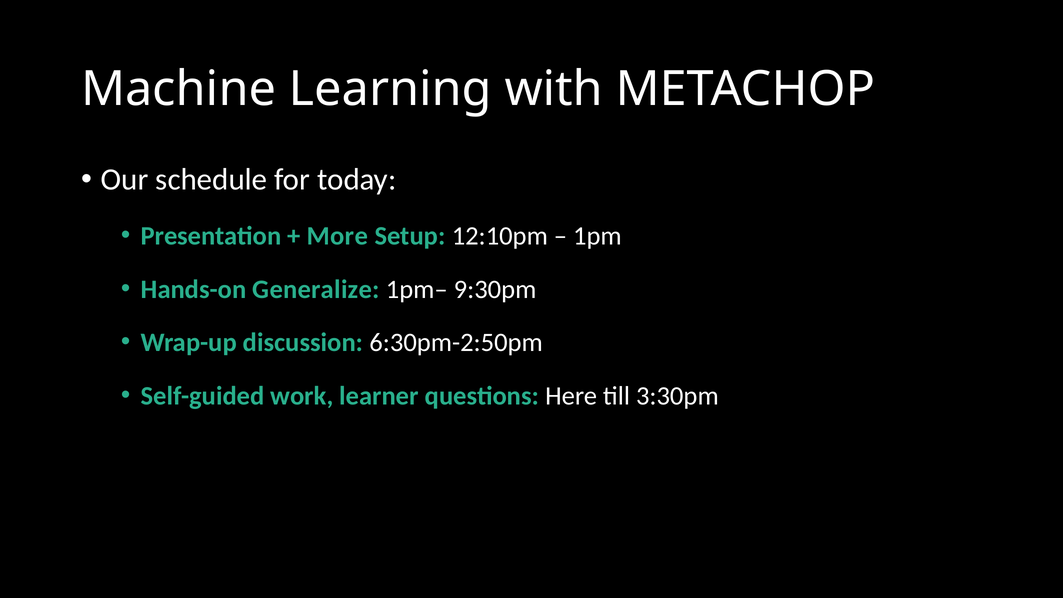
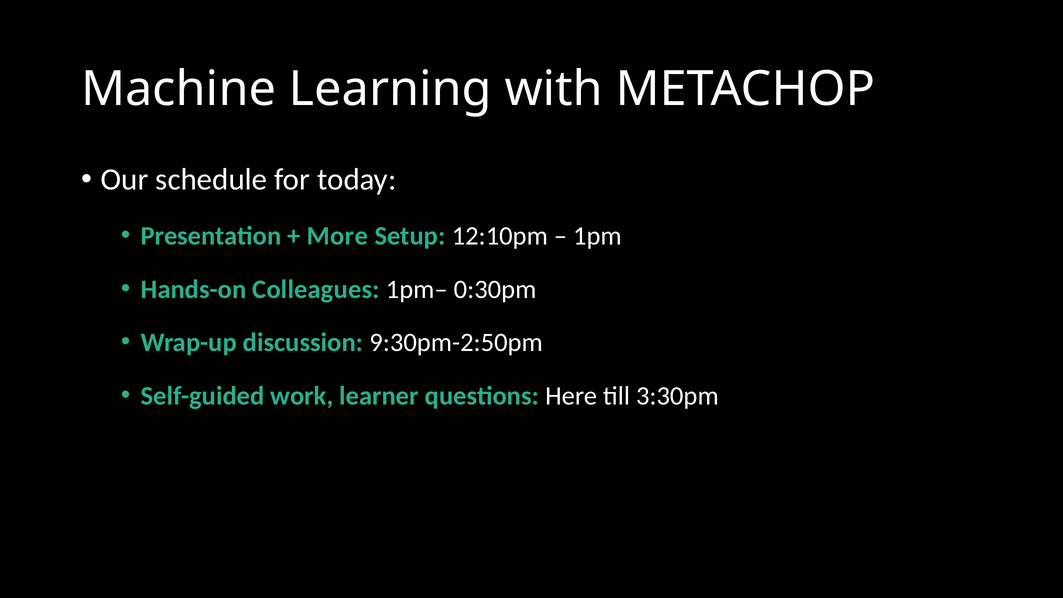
Generalize: Generalize -> Colleagues
9:30pm: 9:30pm -> 0:30pm
6:30pm-2:50pm: 6:30pm-2:50pm -> 9:30pm-2:50pm
